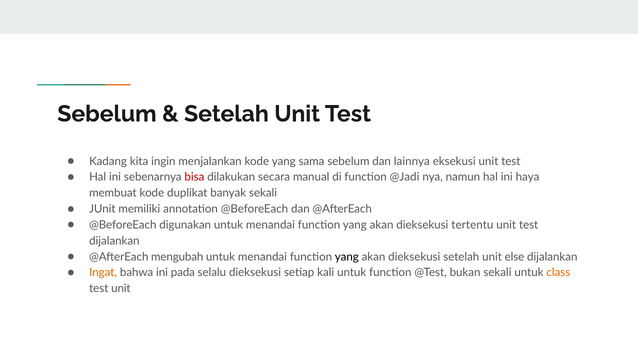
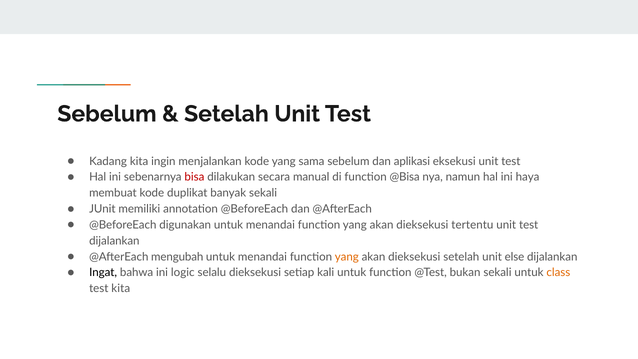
lainnya: lainnya -> aplikasi
@Jadi: @Jadi -> @Bisa
yang at (347, 257) colour: black -> orange
Ingat colour: orange -> black
pada: pada -> logic
test unit: unit -> kita
